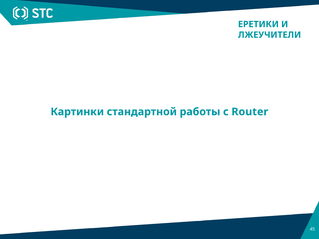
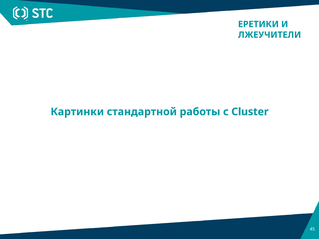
Router: Router -> Cluster
